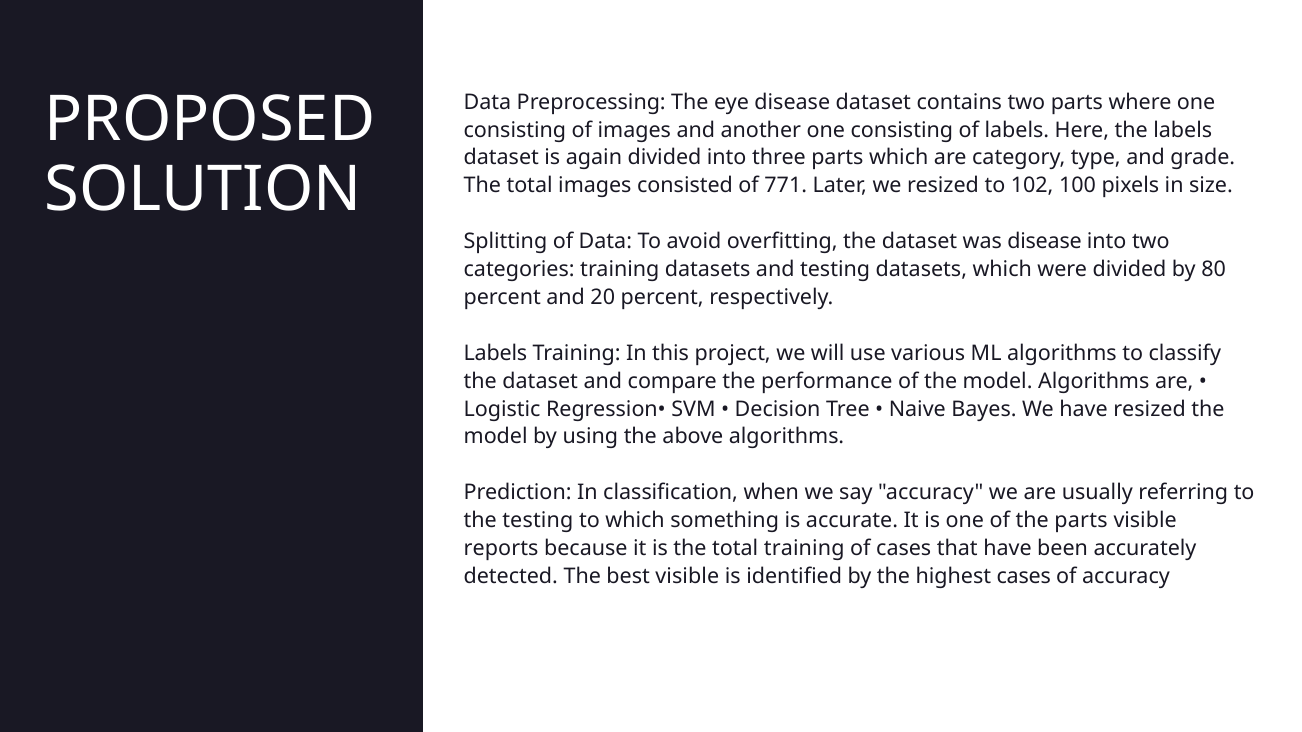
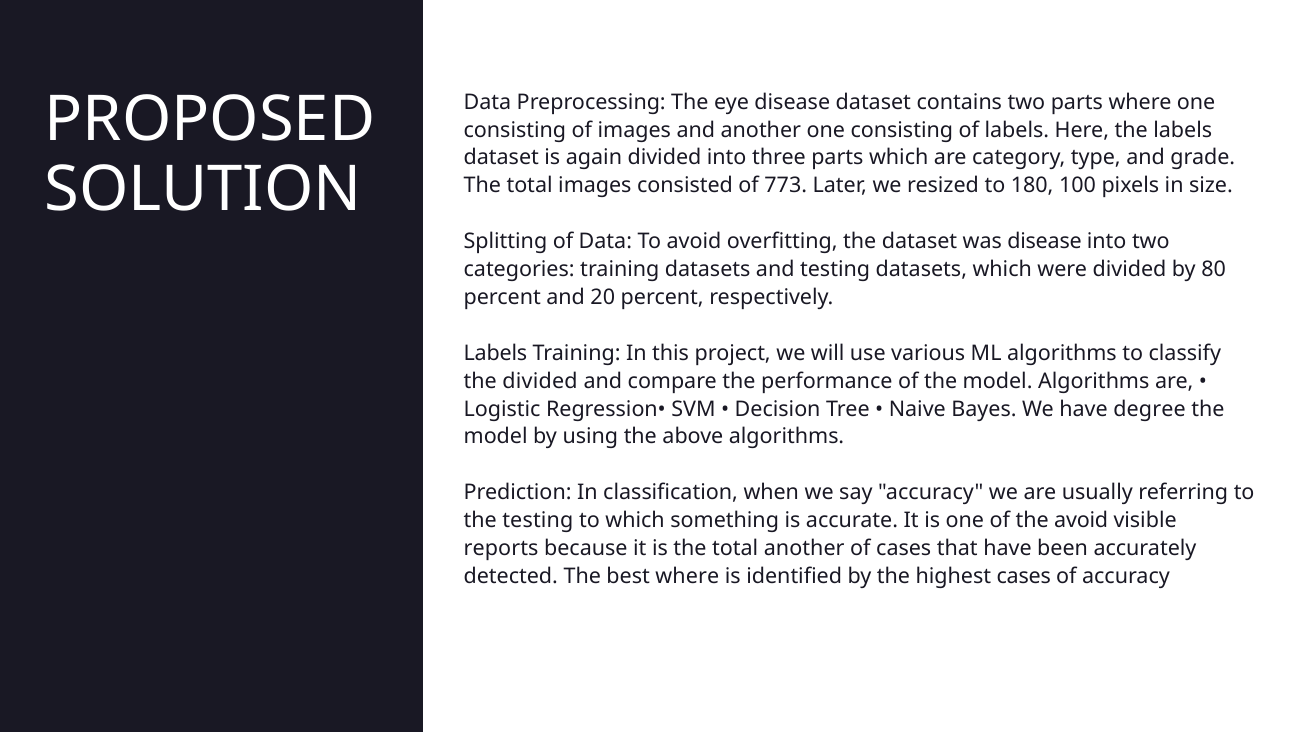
771: 771 -> 773
102: 102 -> 180
dataset at (540, 381): dataset -> divided
have resized: resized -> degree
the parts: parts -> avoid
total training: training -> another
best visible: visible -> where
